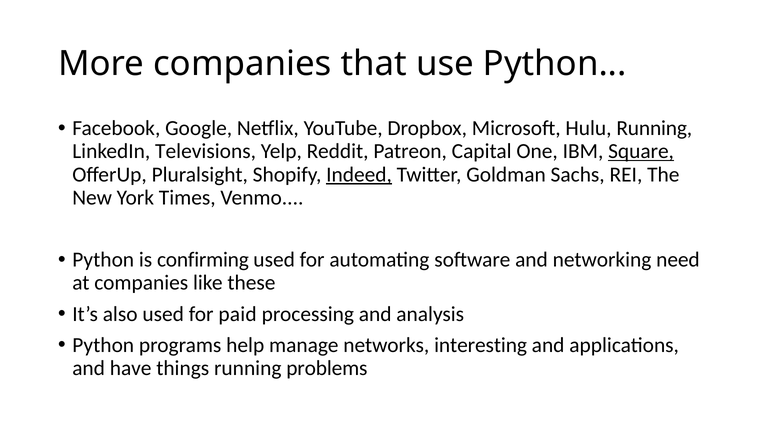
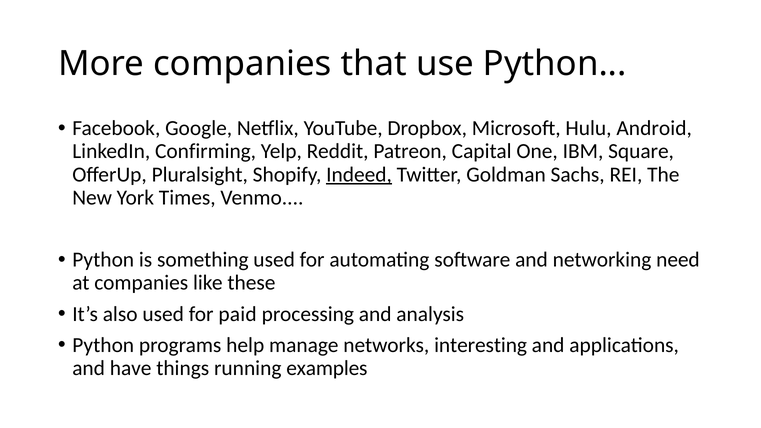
Hulu Running: Running -> Android
Televisions: Televisions -> Confirming
Square underline: present -> none
confirming: confirming -> something
problems: problems -> examples
